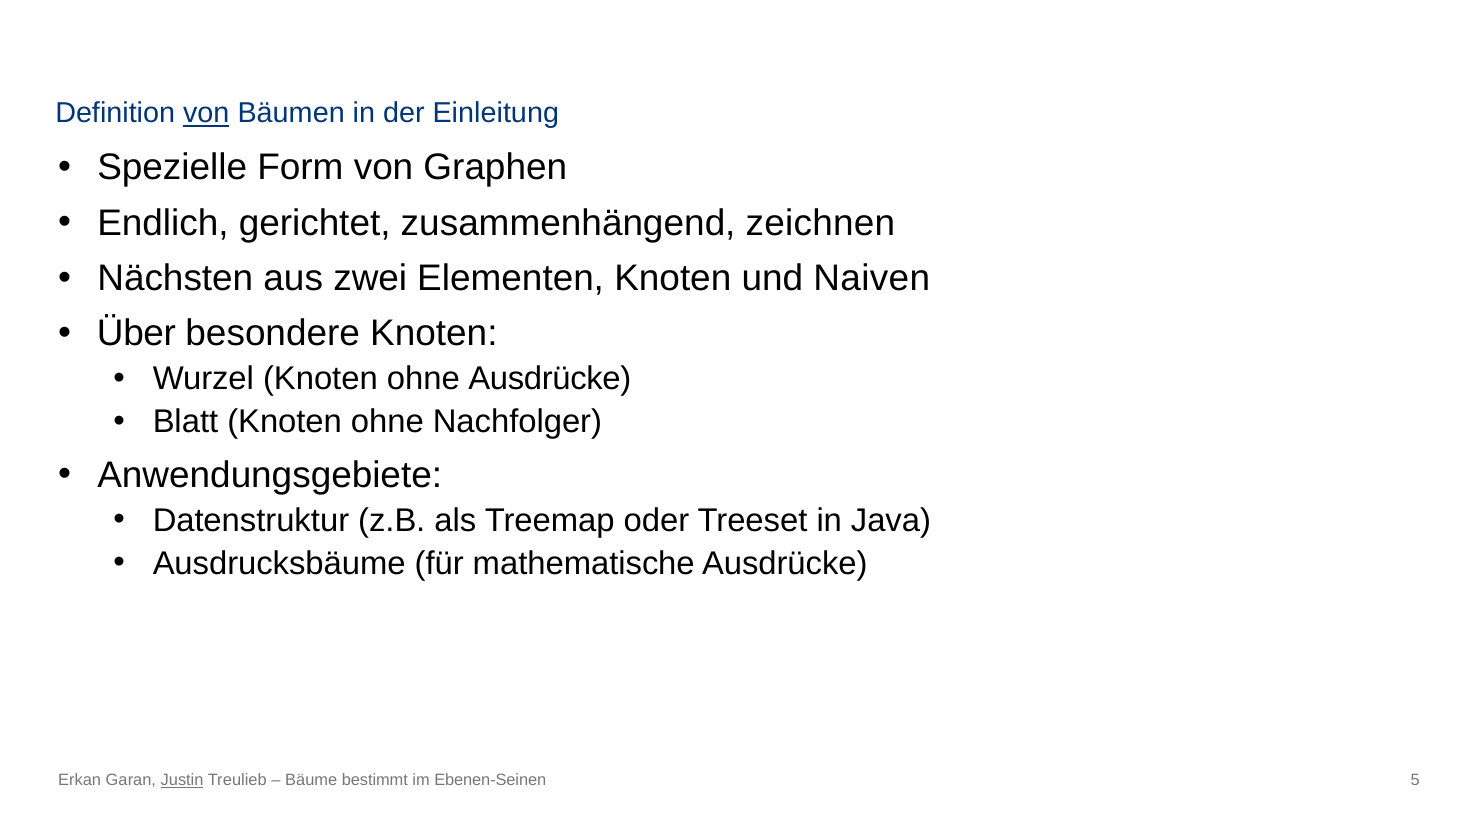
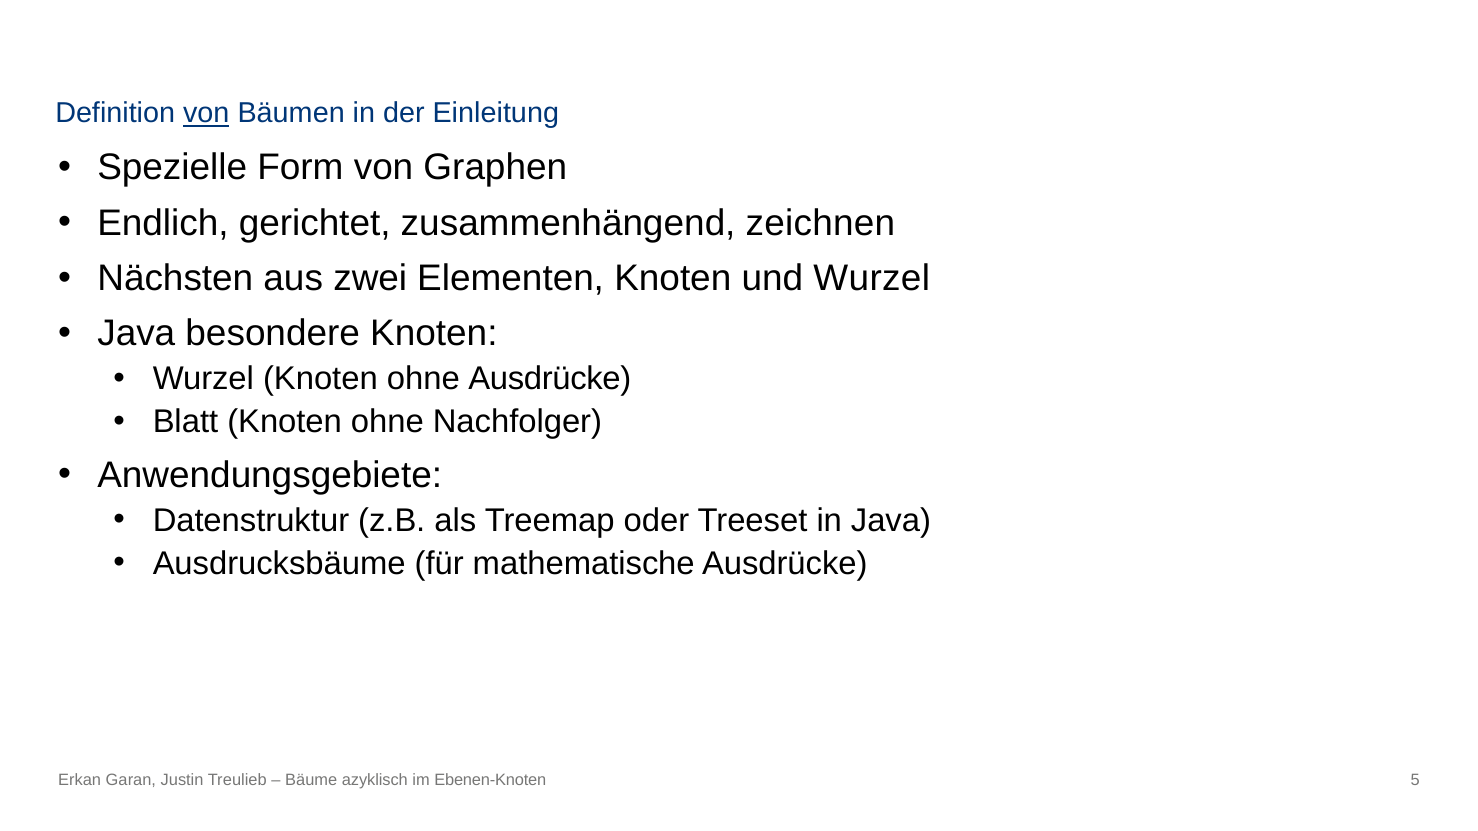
und Naiven: Naiven -> Wurzel
Über at (136, 334): Über -> Java
Justin underline: present -> none
bestimmt: bestimmt -> azyklisch
Ebenen-Seinen: Ebenen-Seinen -> Ebenen-Knoten
